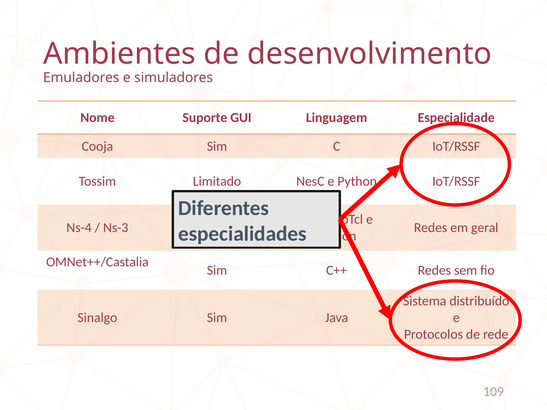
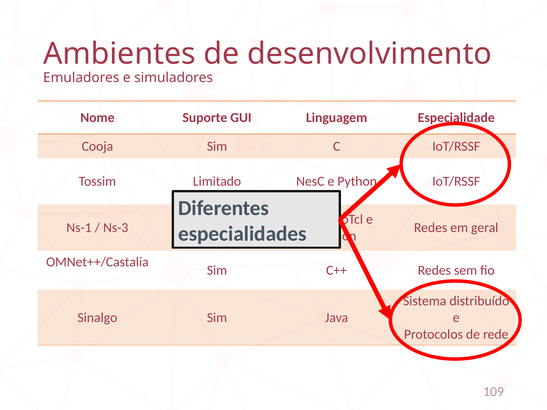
Ns-4: Ns-4 -> Ns-1
